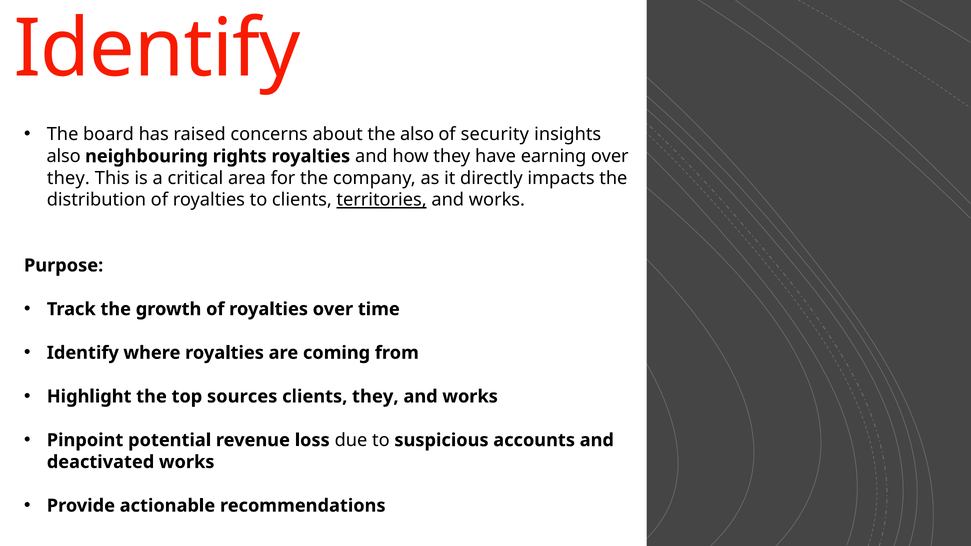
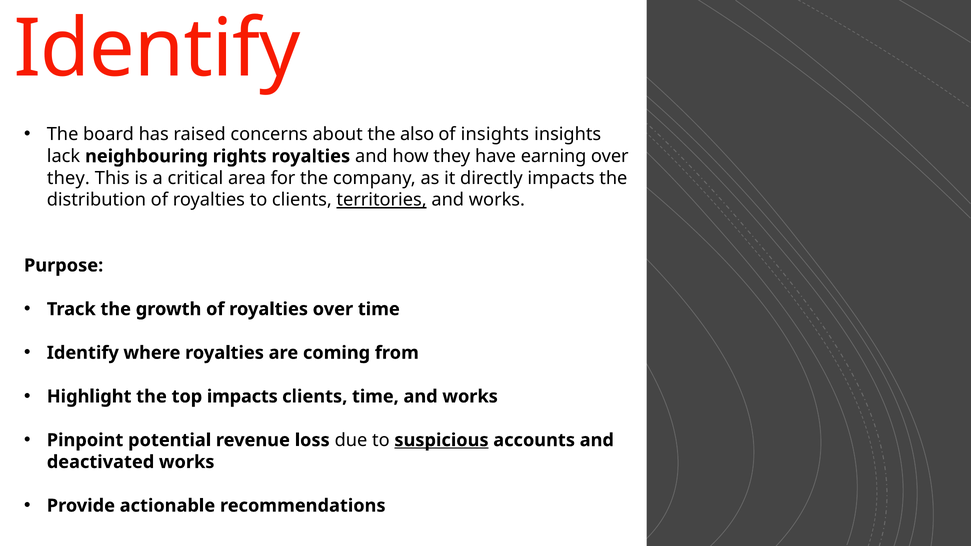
of security: security -> insights
also at (64, 156): also -> lack
top sources: sources -> impacts
clients they: they -> time
suspicious underline: none -> present
